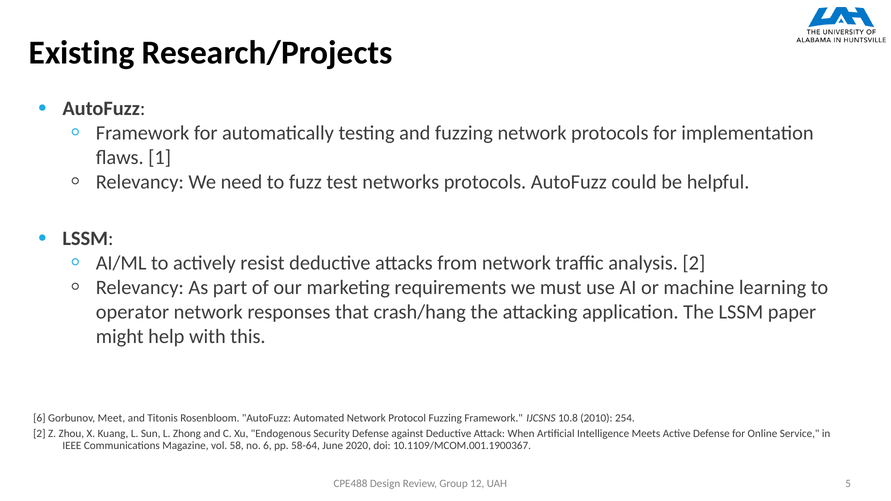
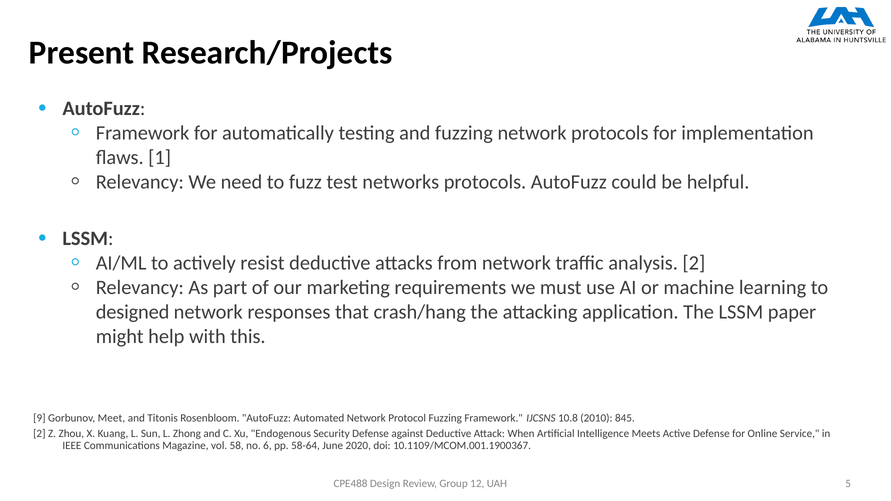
Existing: Existing -> Present
operator: operator -> designed
6 at (39, 418): 6 -> 9
254: 254 -> 845
